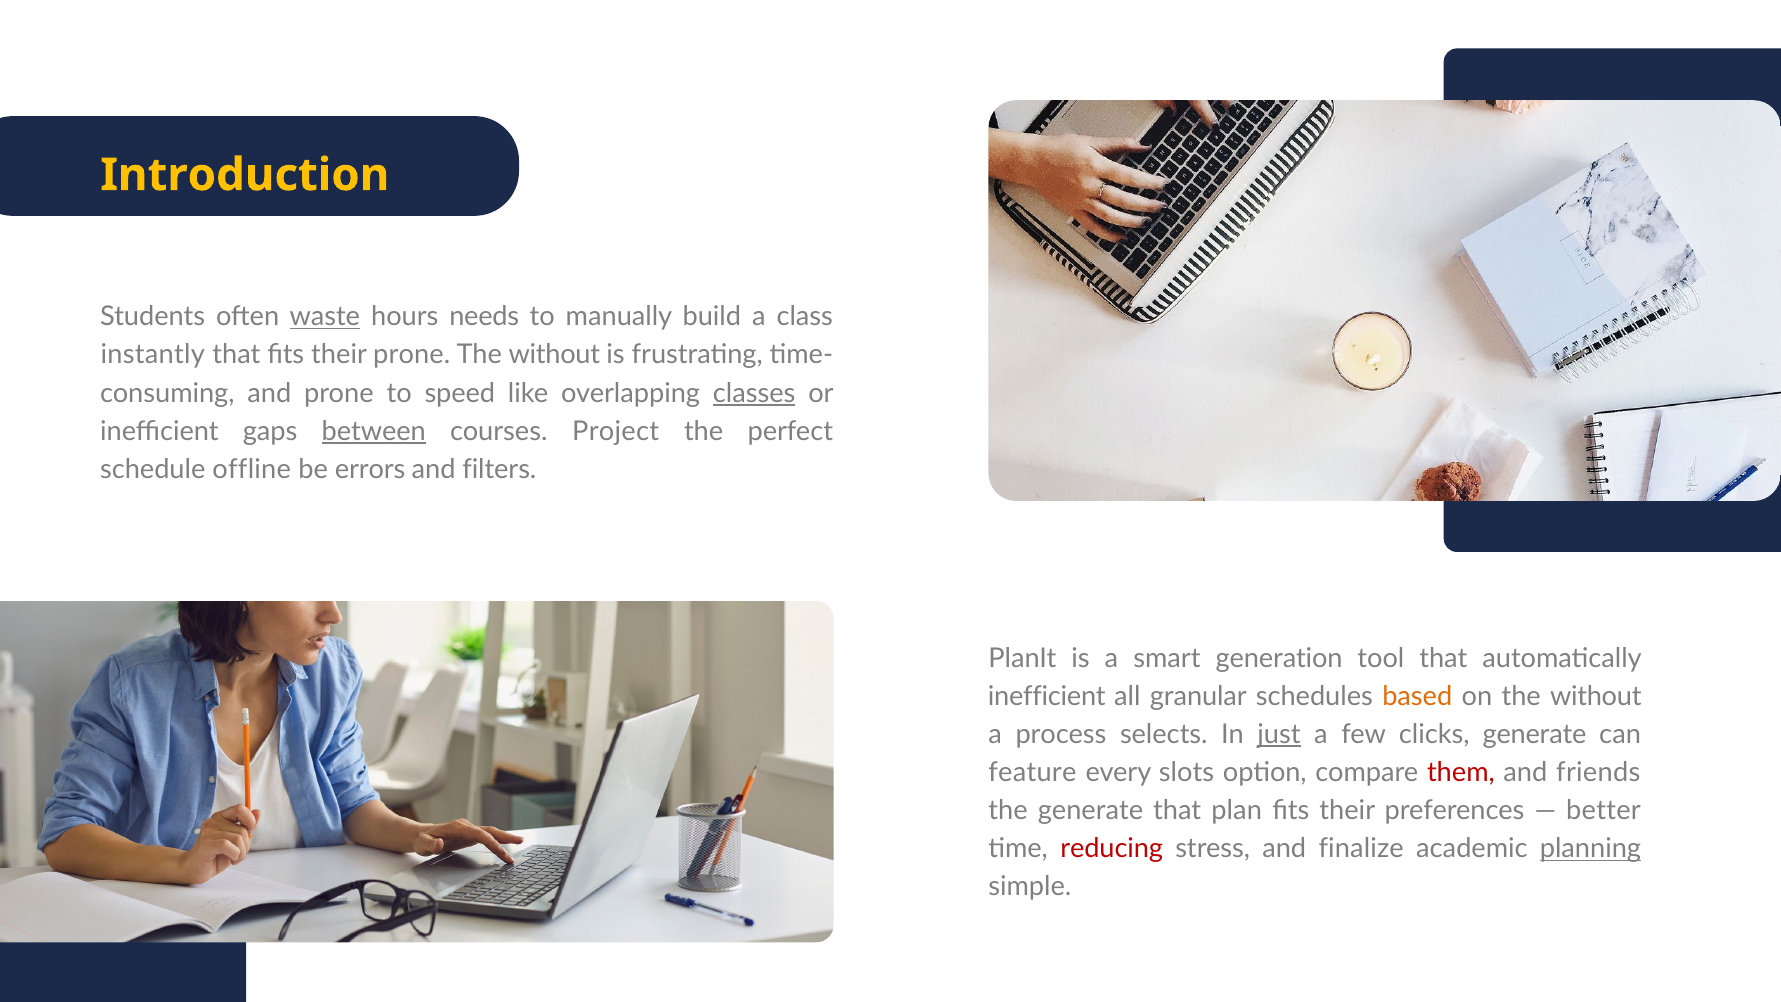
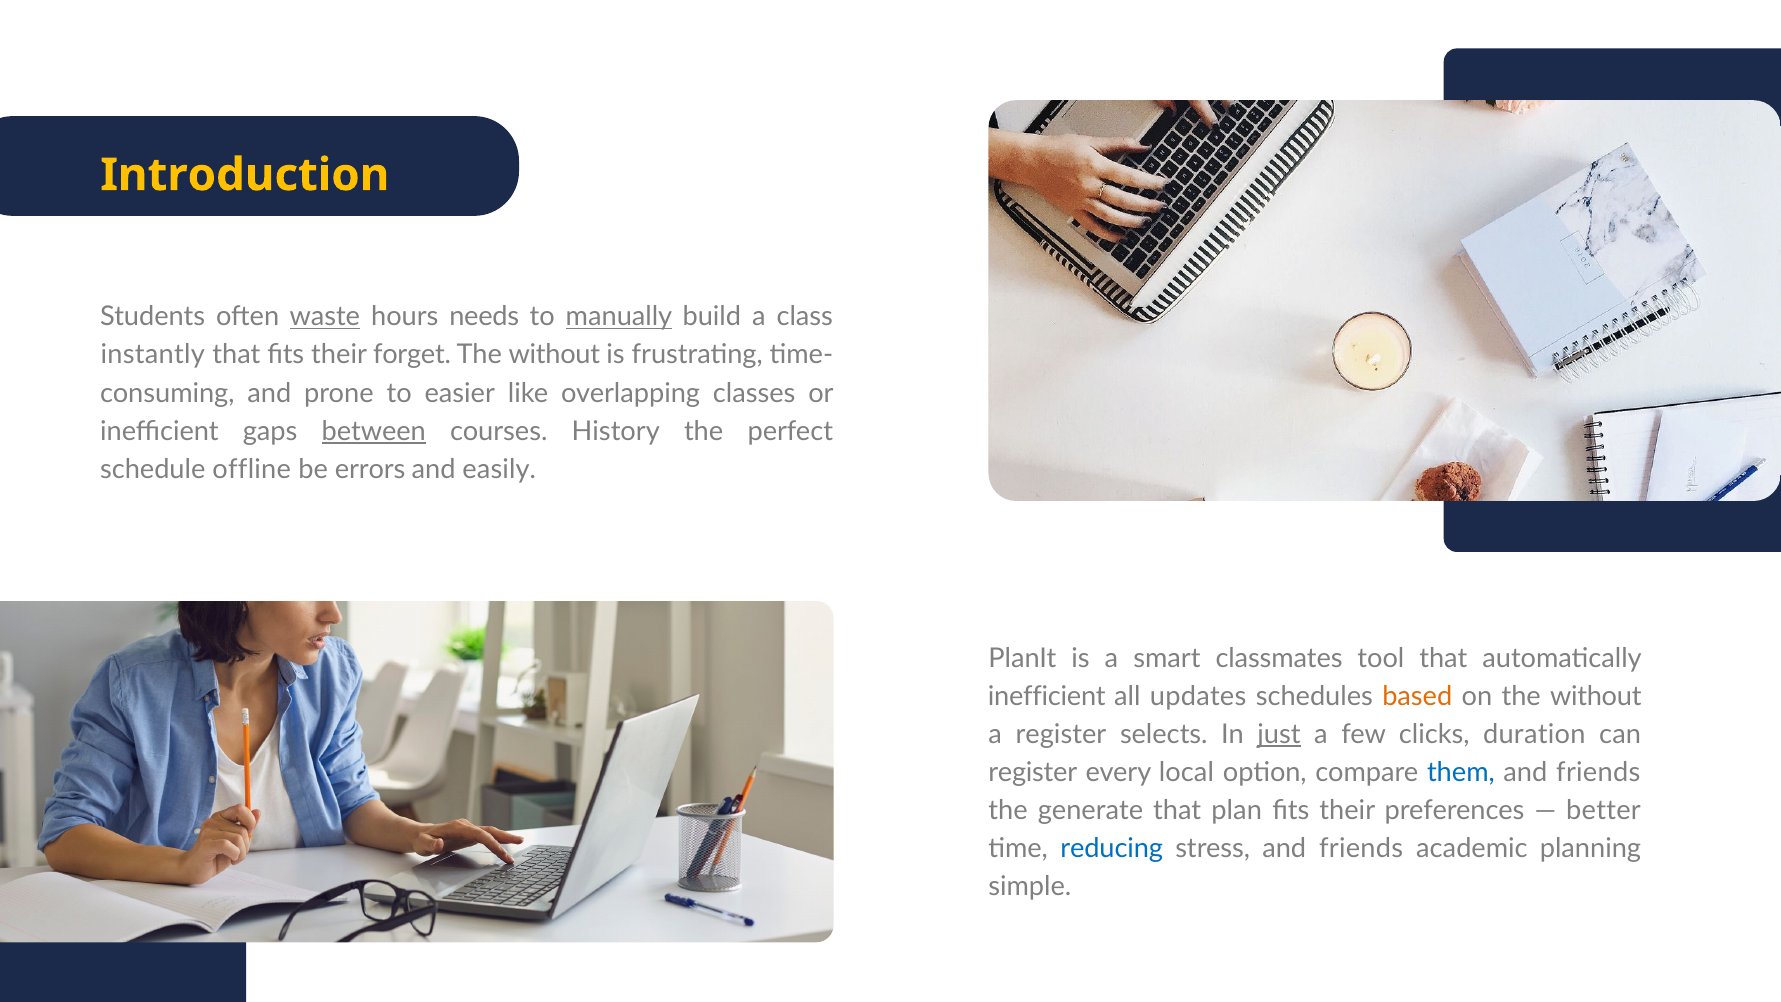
manually underline: none -> present
their prone: prone -> forget
speed: speed -> easier
classes underline: present -> none
Project: Project -> History
filters: filters -> easily
generation: generation -> classmates
granular: granular -> updates
a process: process -> register
clicks generate: generate -> duration
feature at (1032, 772): feature -> register
slots: slots -> local
them colour: red -> blue
reducing colour: red -> blue
stress and finalize: finalize -> friends
planning underline: present -> none
